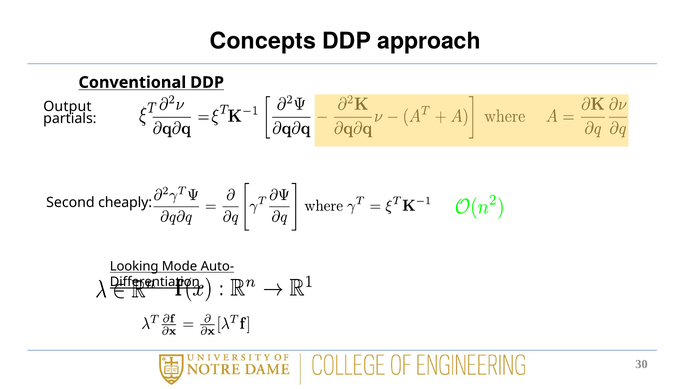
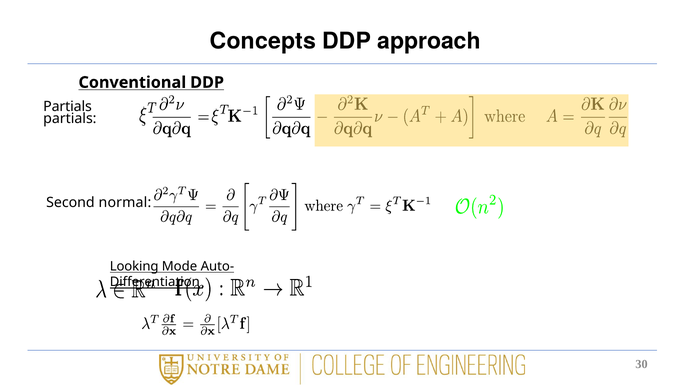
Output at (67, 106): Output -> Partials
cheaply: cheaply -> normal
